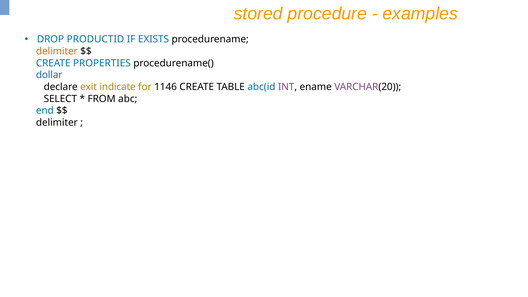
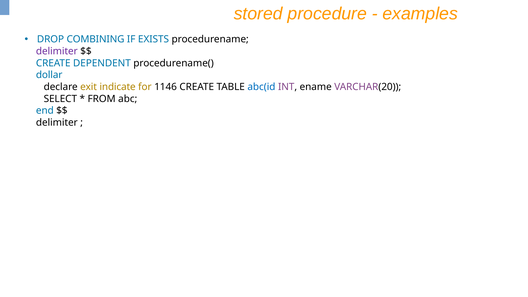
PRODUCTID: PRODUCTID -> COMBINING
delimiter at (57, 51) colour: orange -> purple
PROPERTIES: PROPERTIES -> DEPENDENT
